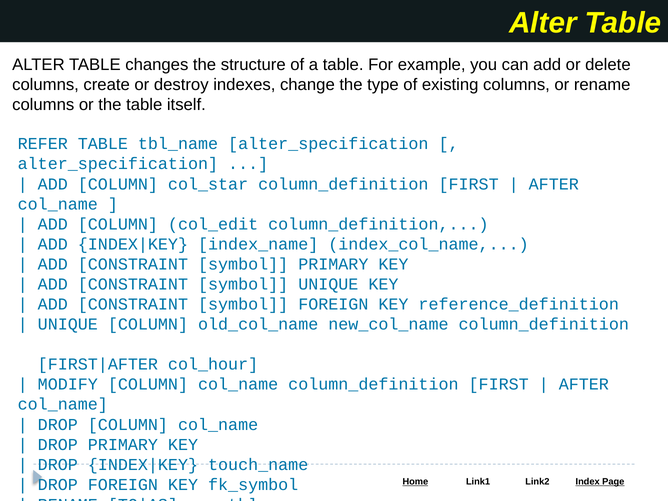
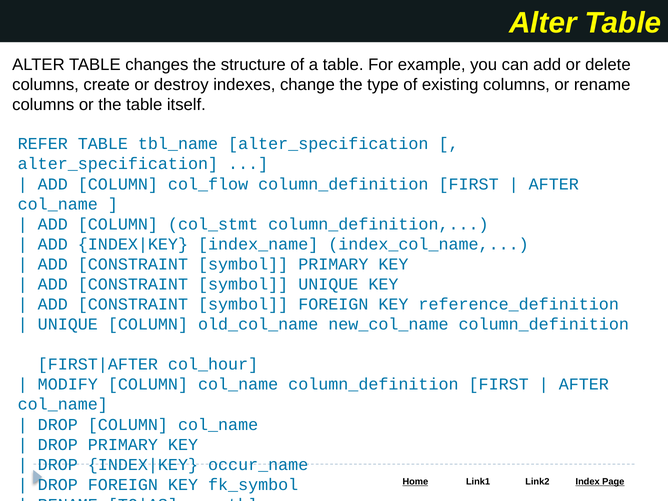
col_star: col_star -> col_flow
col_edit: col_edit -> col_stmt
touch_name: touch_name -> occur_name
